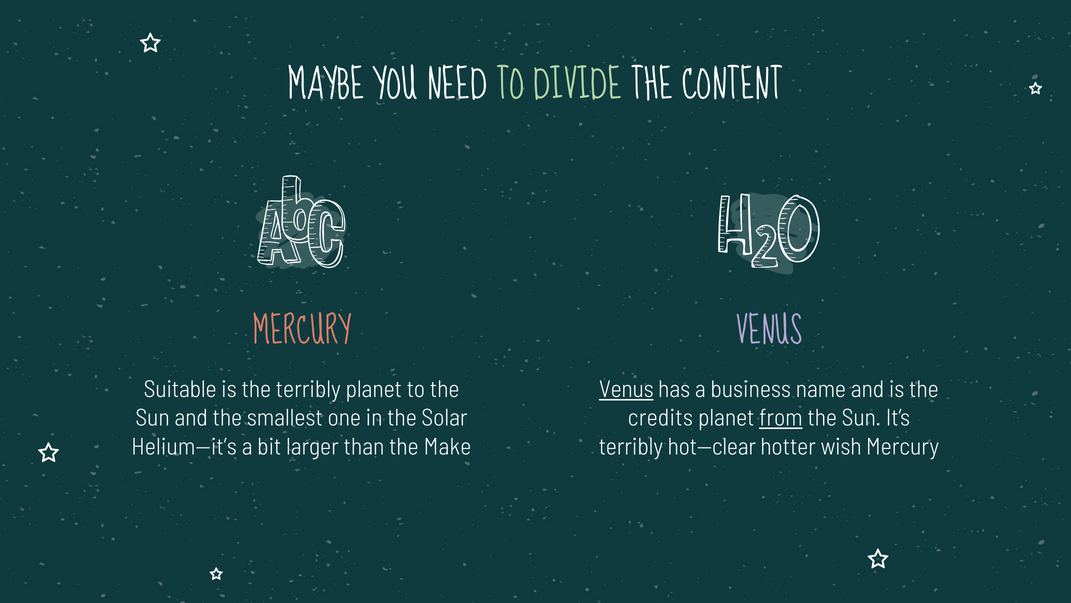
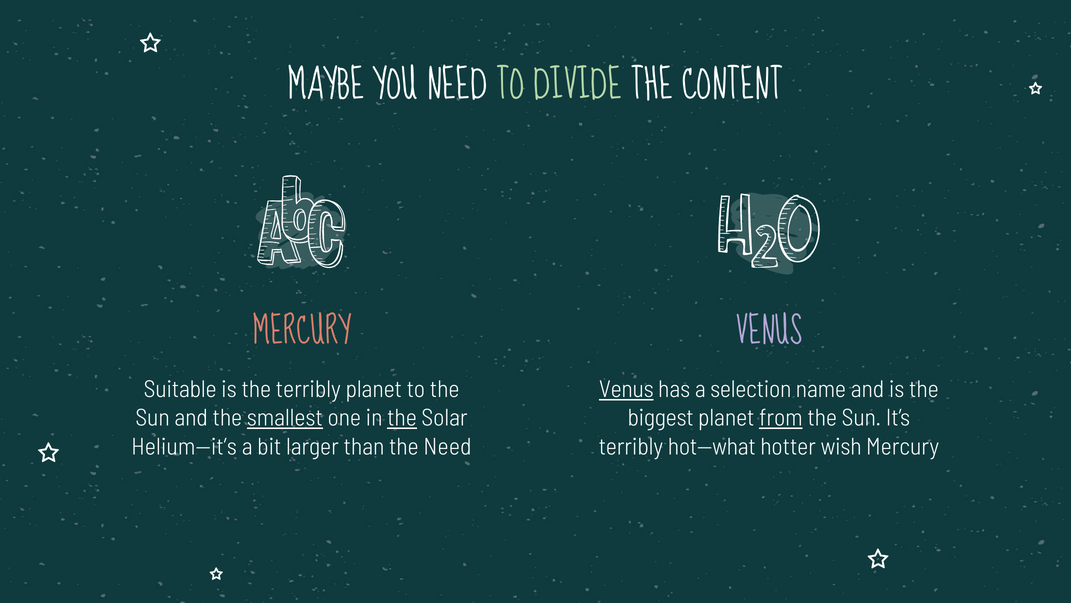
business: business -> selection
smallest underline: none -> present
the at (402, 418) underline: none -> present
credits: credits -> biggest
the Make: Make -> Need
hot—clear: hot—clear -> hot—what
